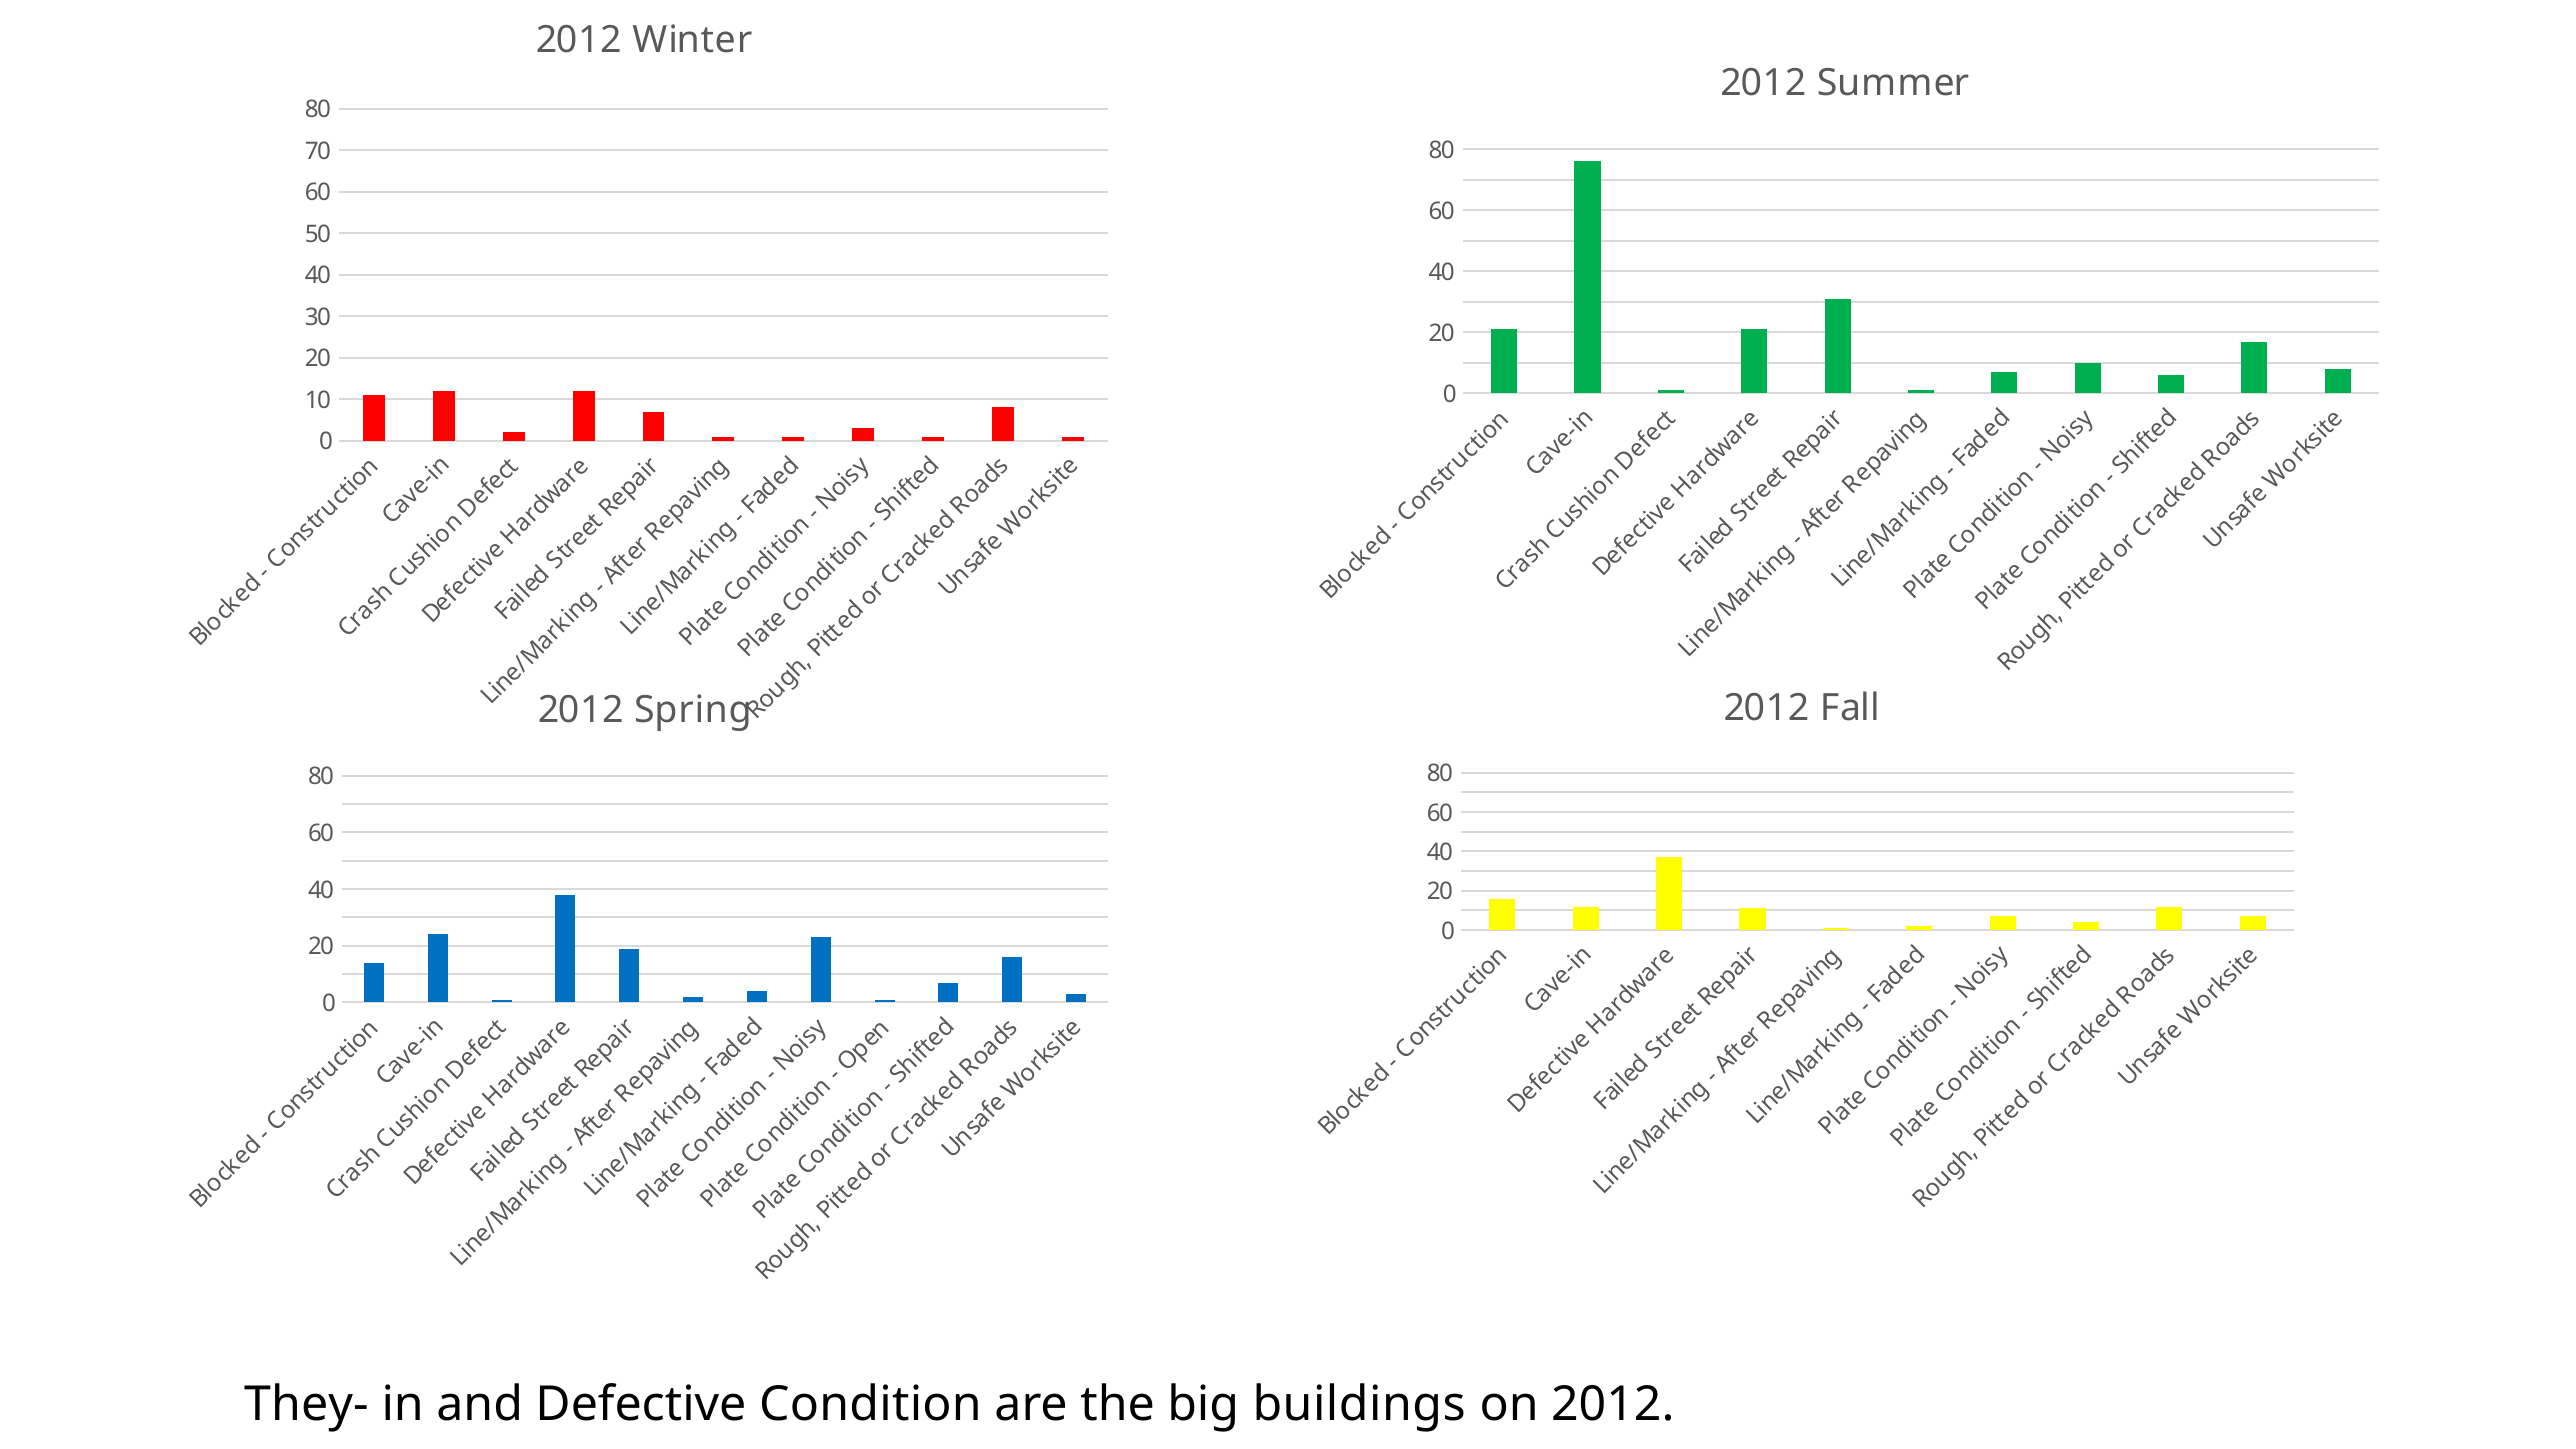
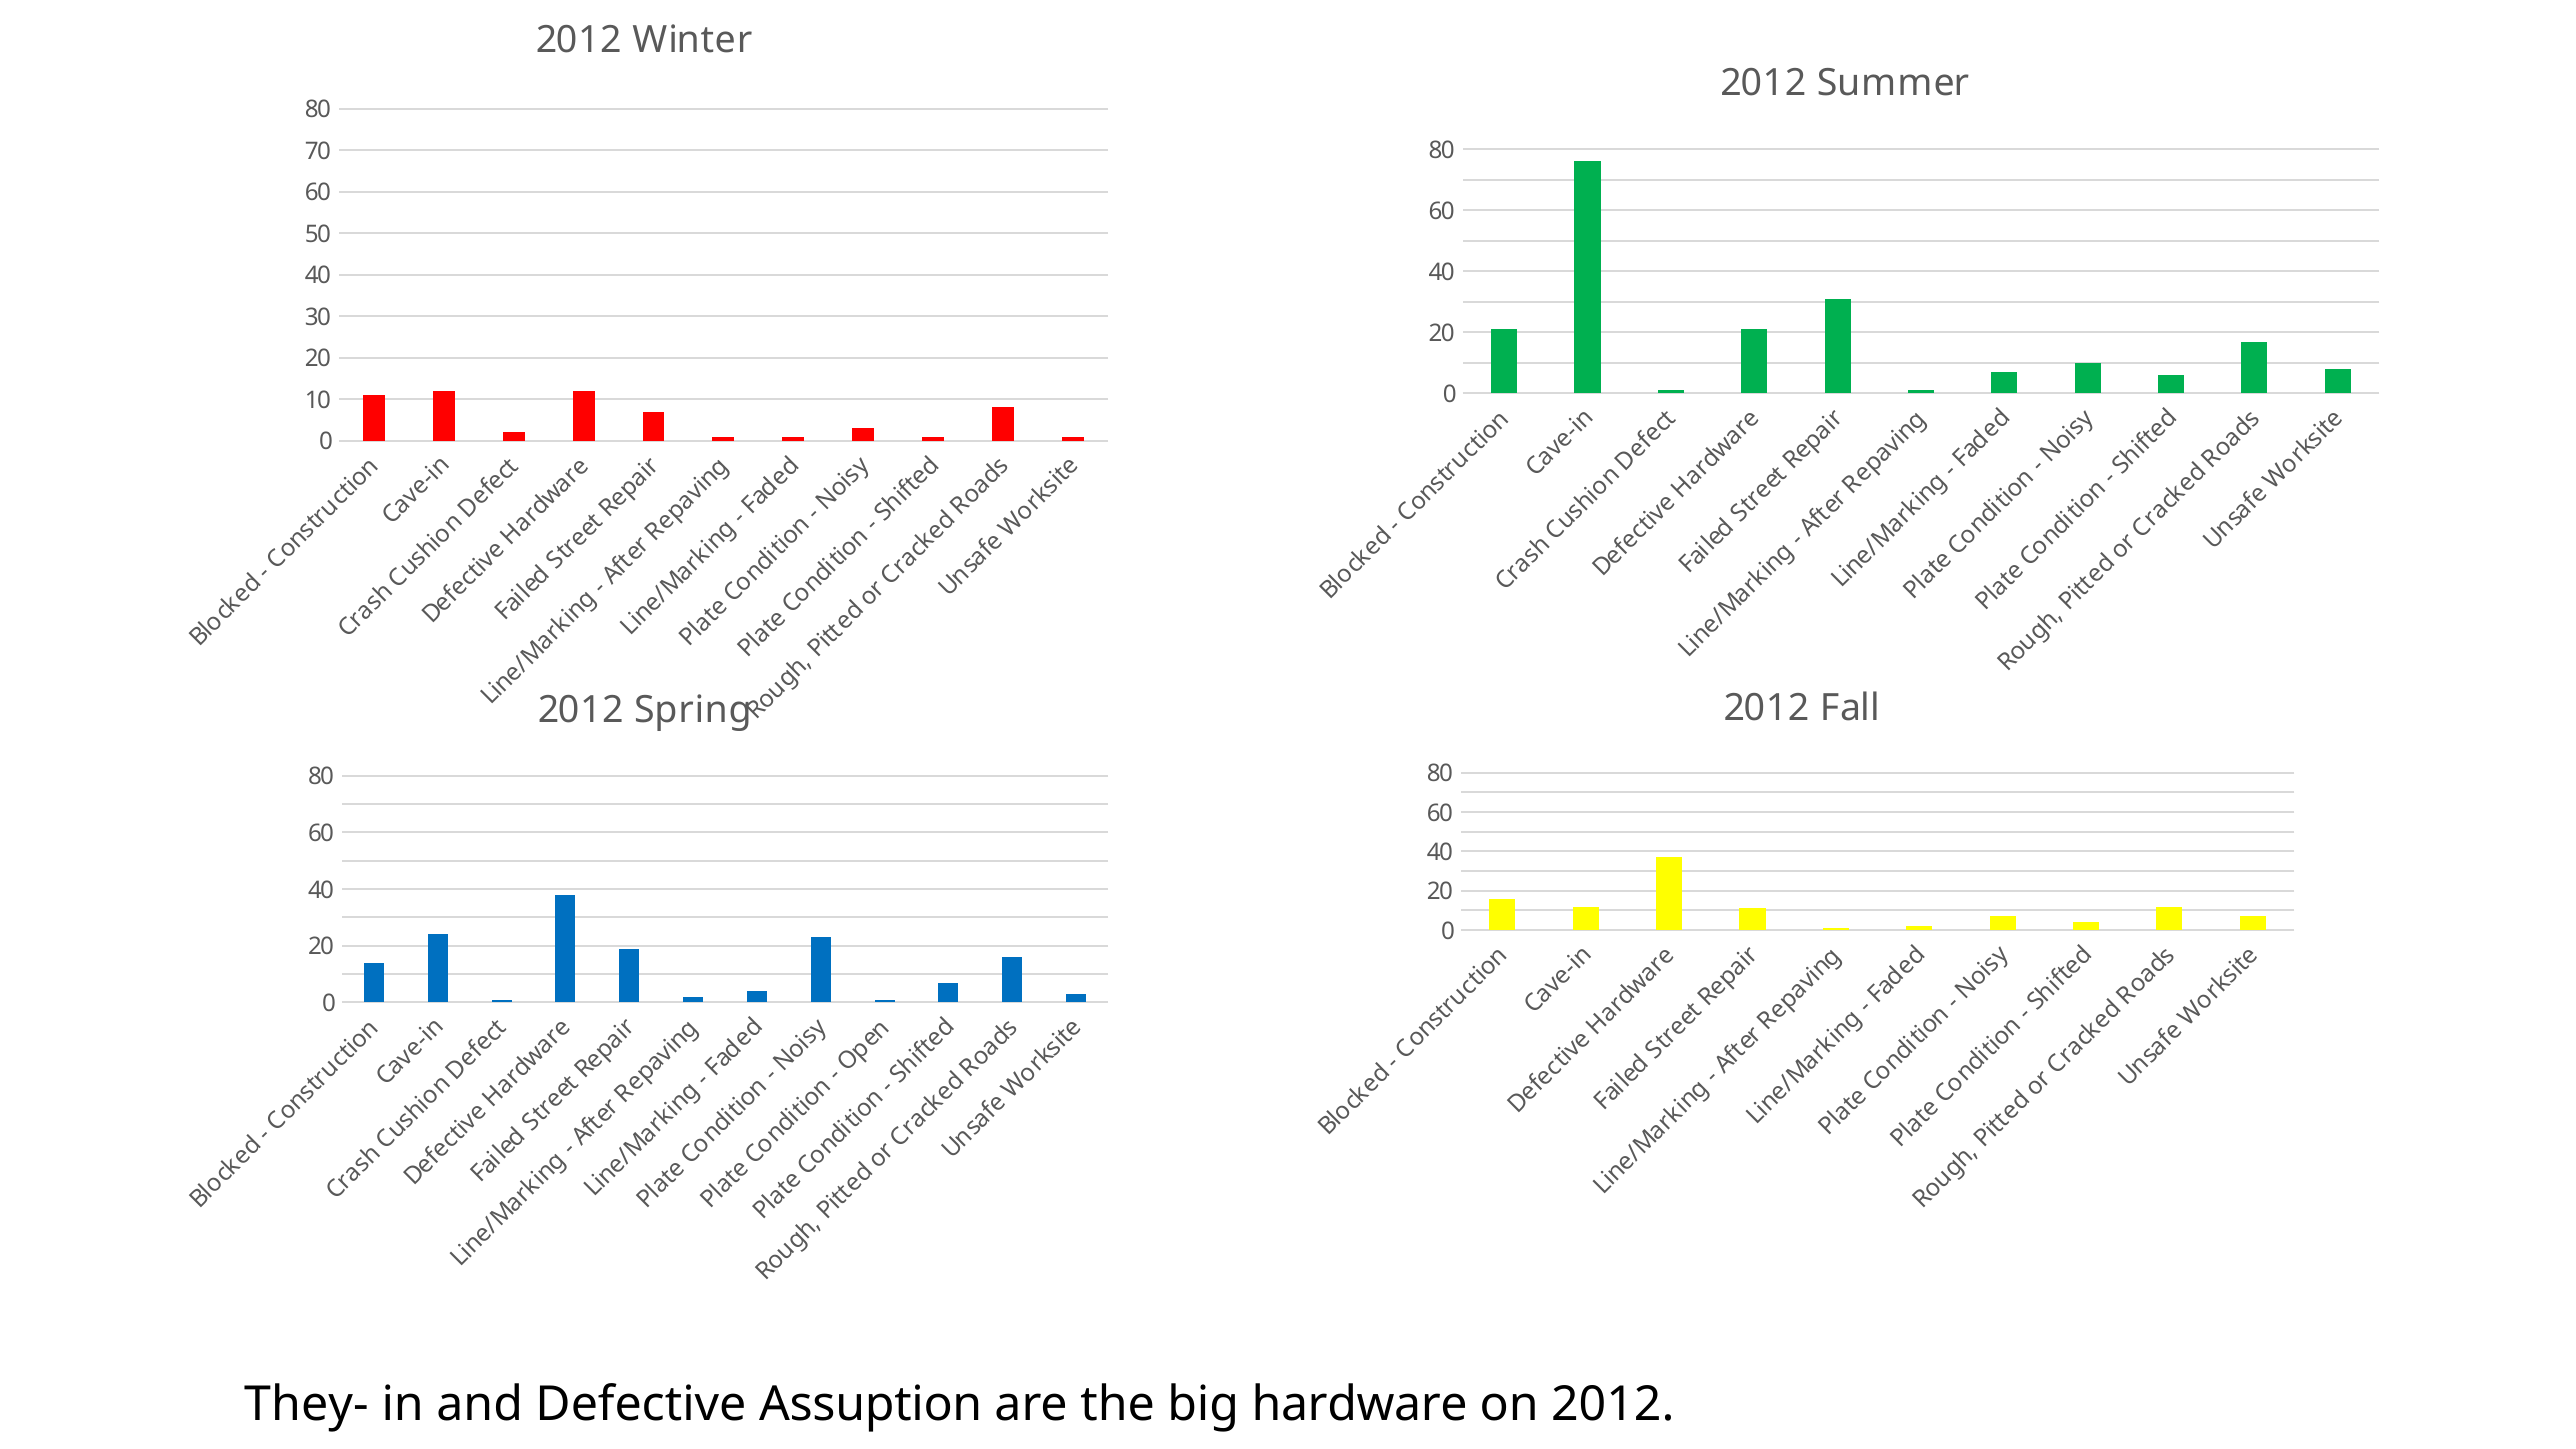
Condition: Condition -> Assuption
buildings: buildings -> hardware
